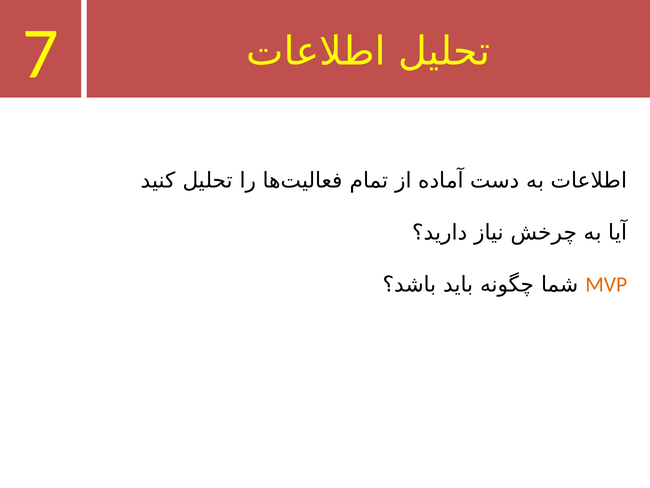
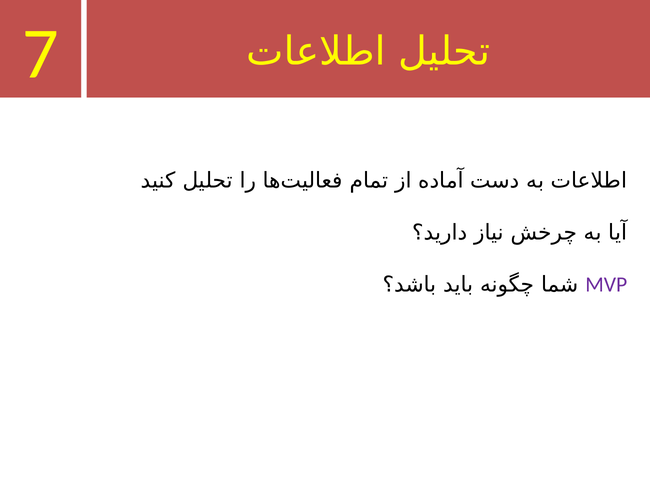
MVP colour: orange -> purple
